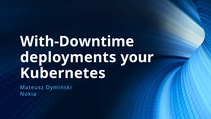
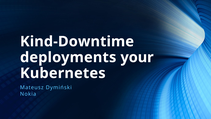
With-Downtime: With-Downtime -> Kind-Downtime
